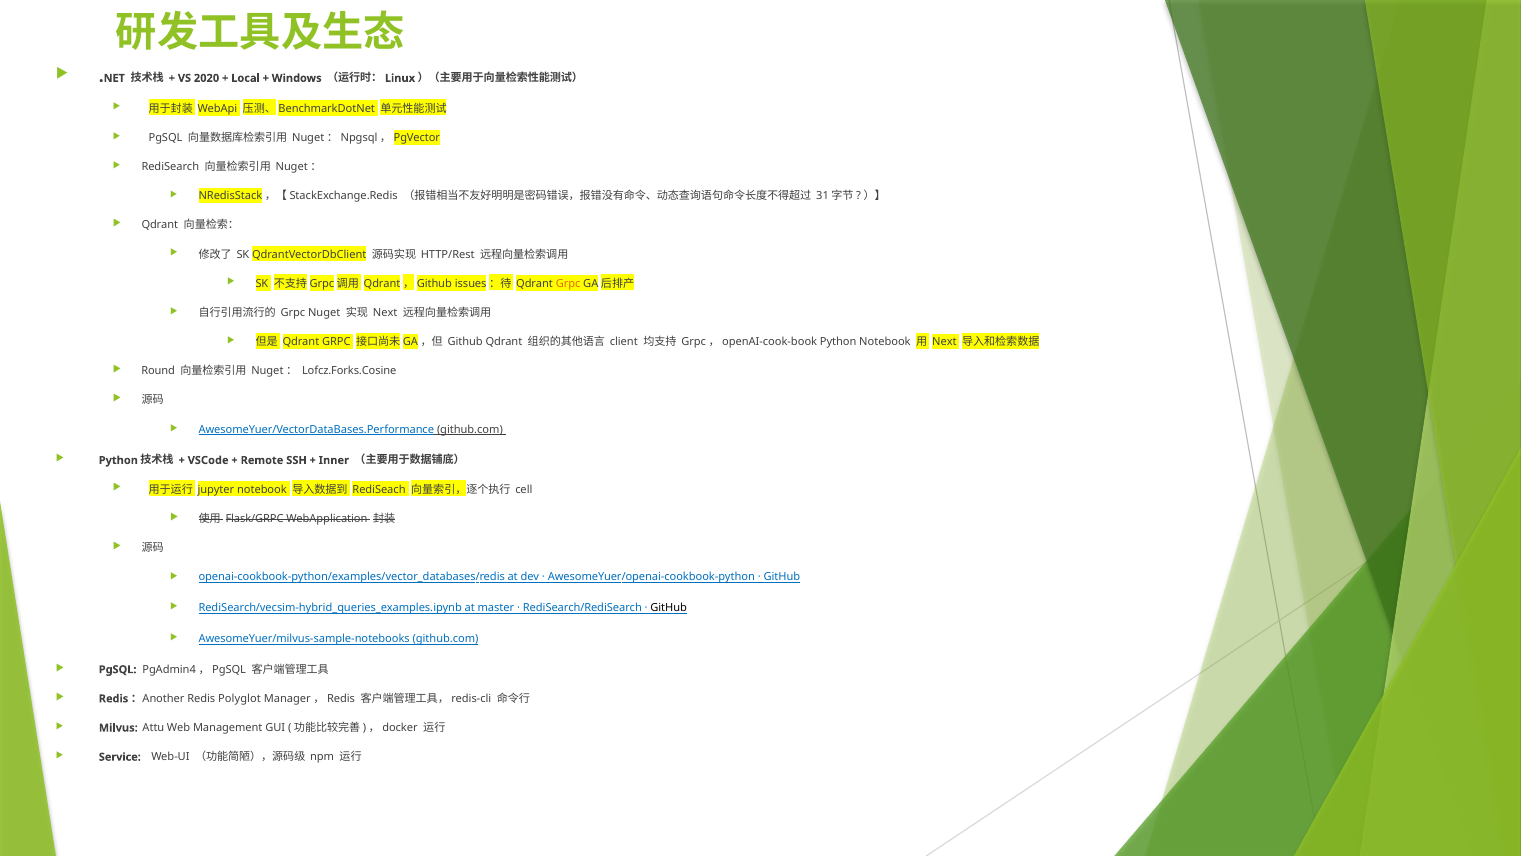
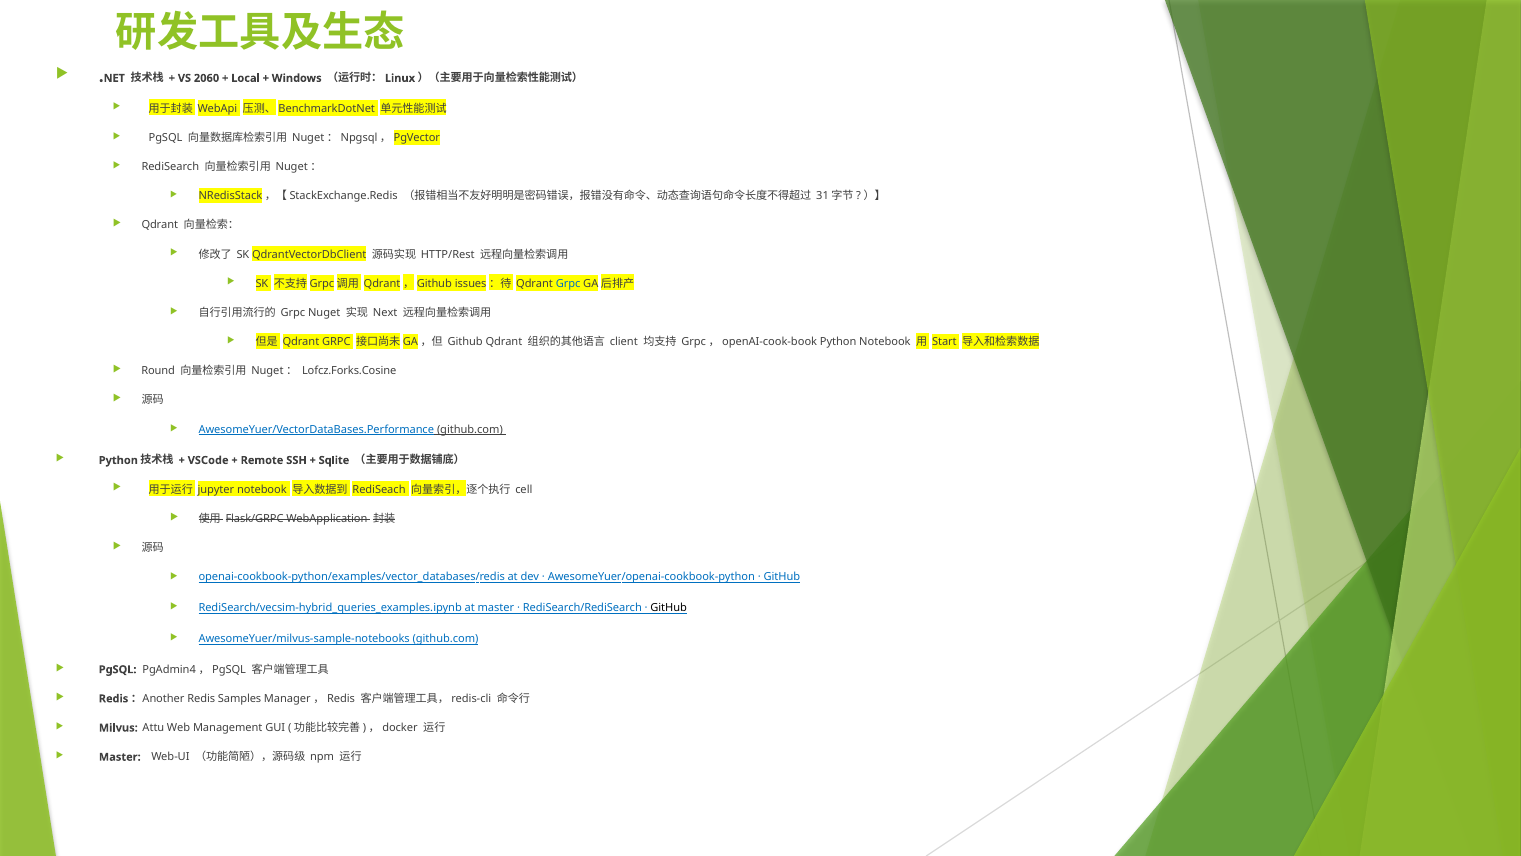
2020: 2020 -> 2060
Grpc at (568, 283) colour: orange -> blue
Next at (944, 342): Next -> Start
Inner: Inner -> Sqlite
Polyglot: Polyglot -> Samples
Service at (120, 757): Service -> Master
